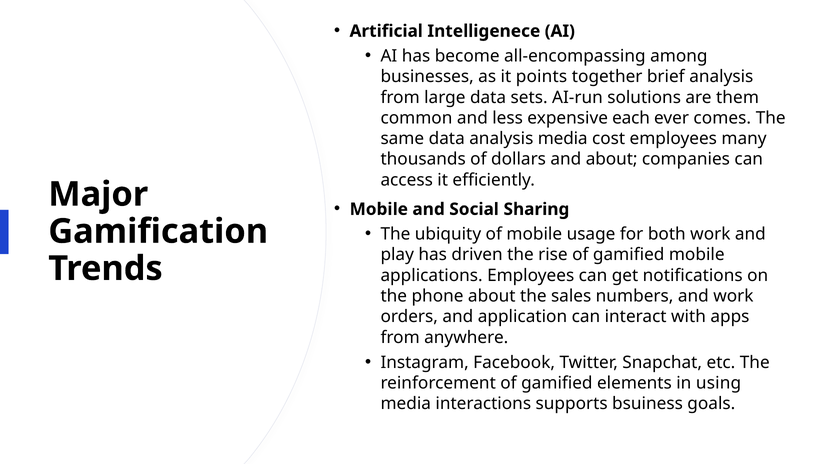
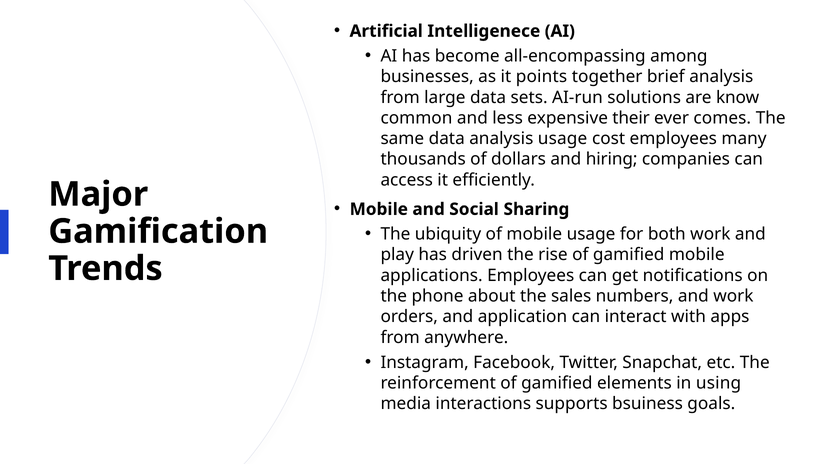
them: them -> know
each: each -> their
analysis media: media -> usage
and about: about -> hiring
